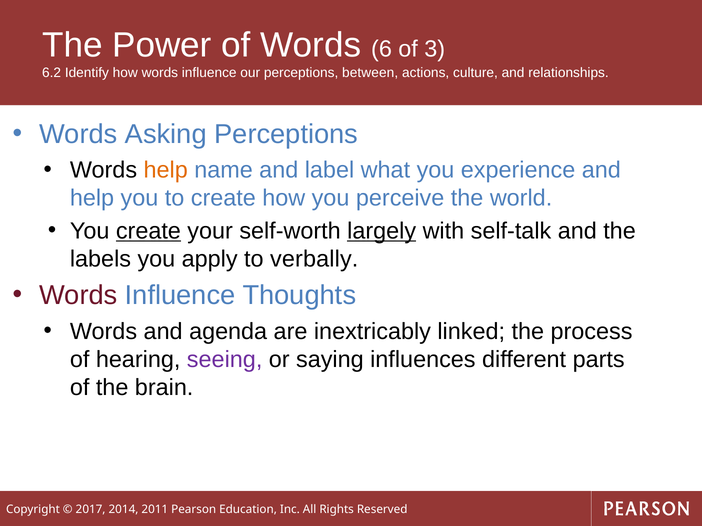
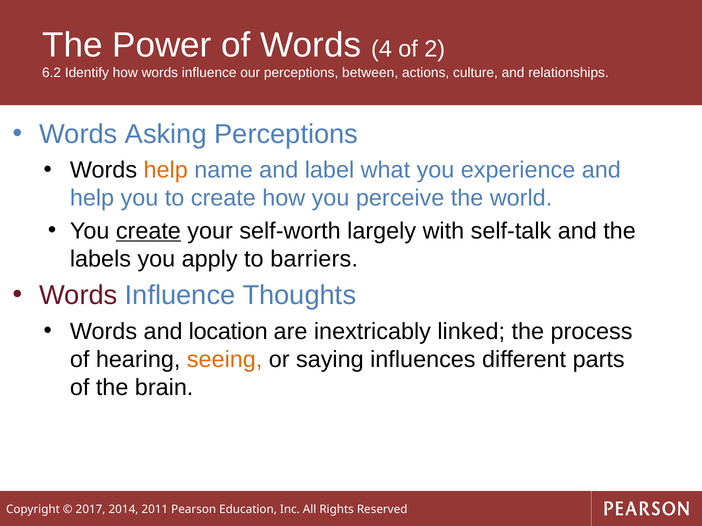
6: 6 -> 4
3: 3 -> 2
largely underline: present -> none
verbally: verbally -> barriers
agenda: agenda -> location
seeing colour: purple -> orange
